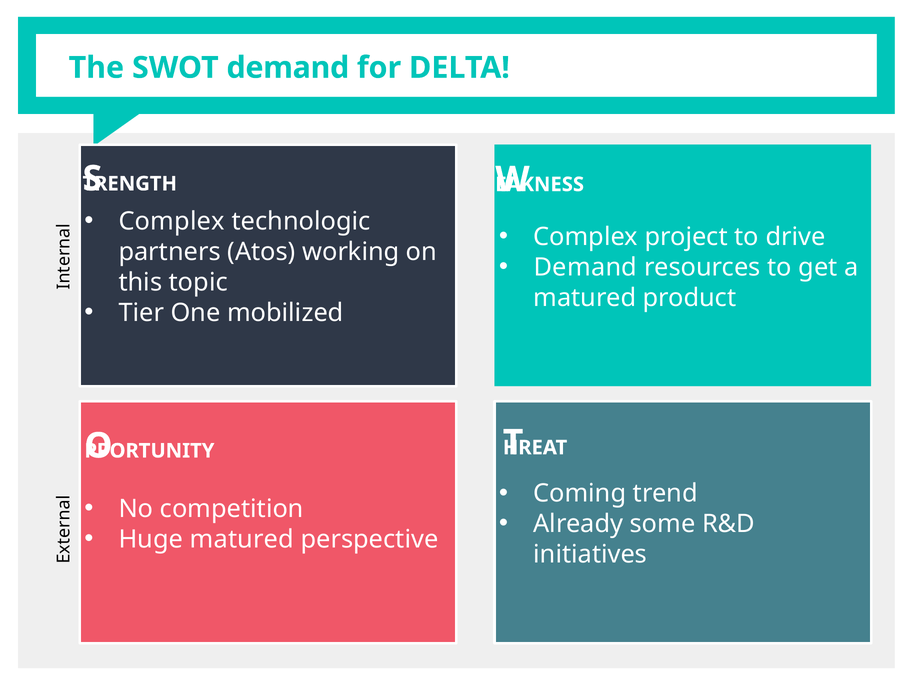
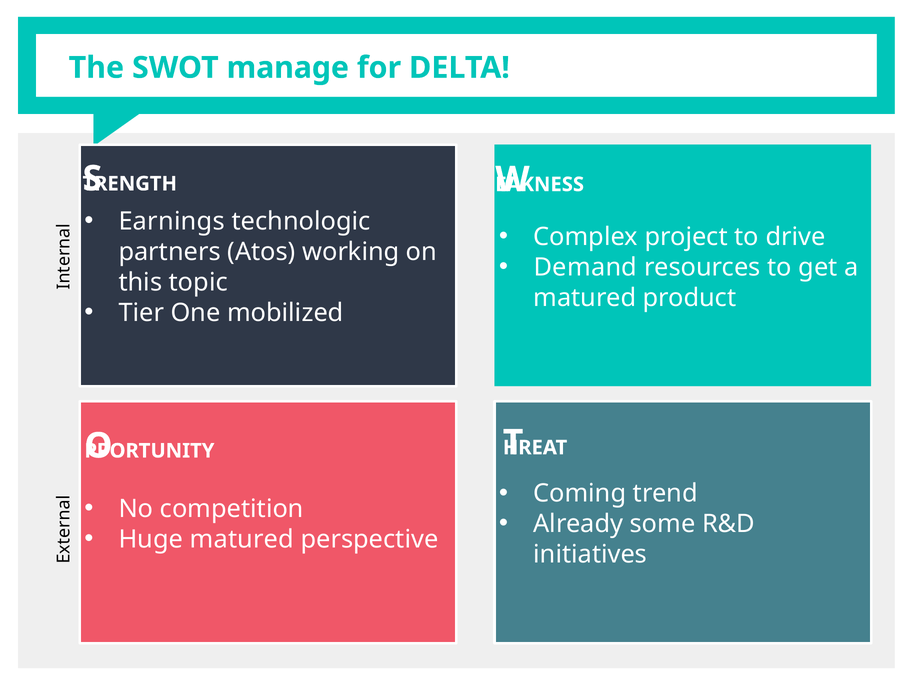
SWOT demand: demand -> manage
Complex at (172, 221): Complex -> Earnings
